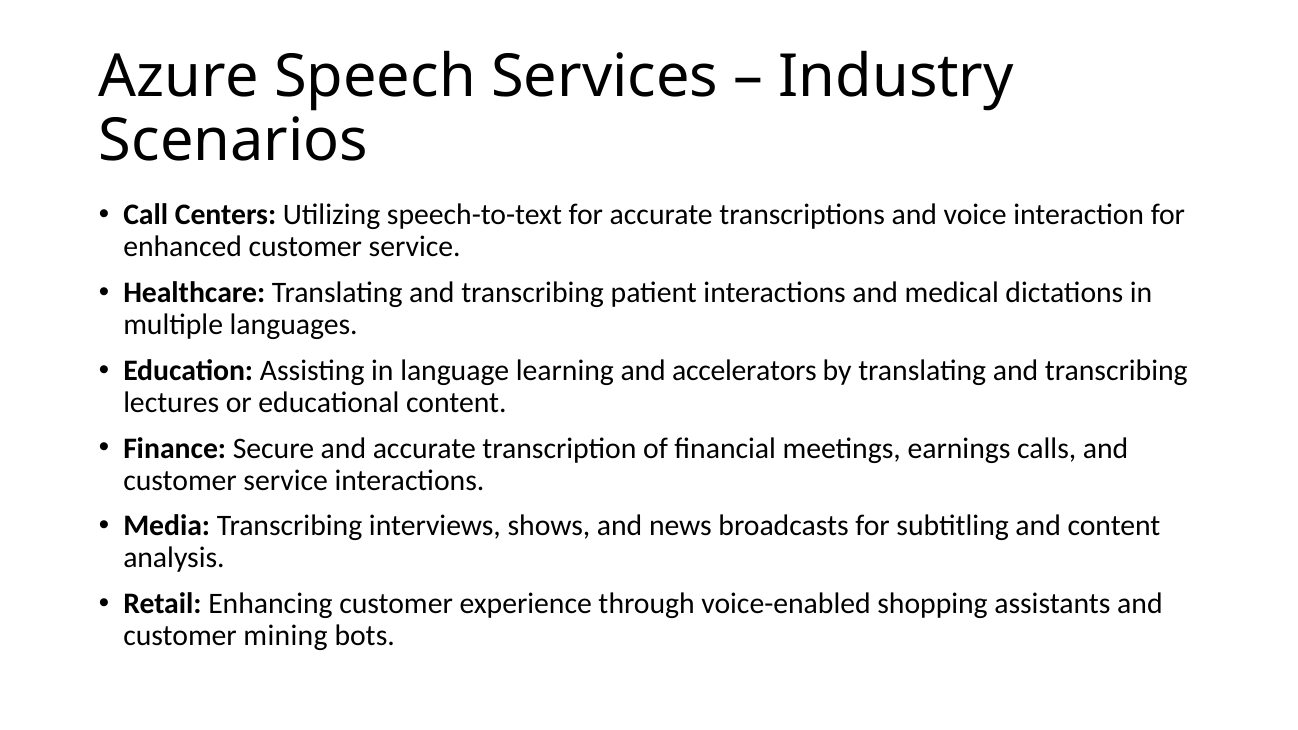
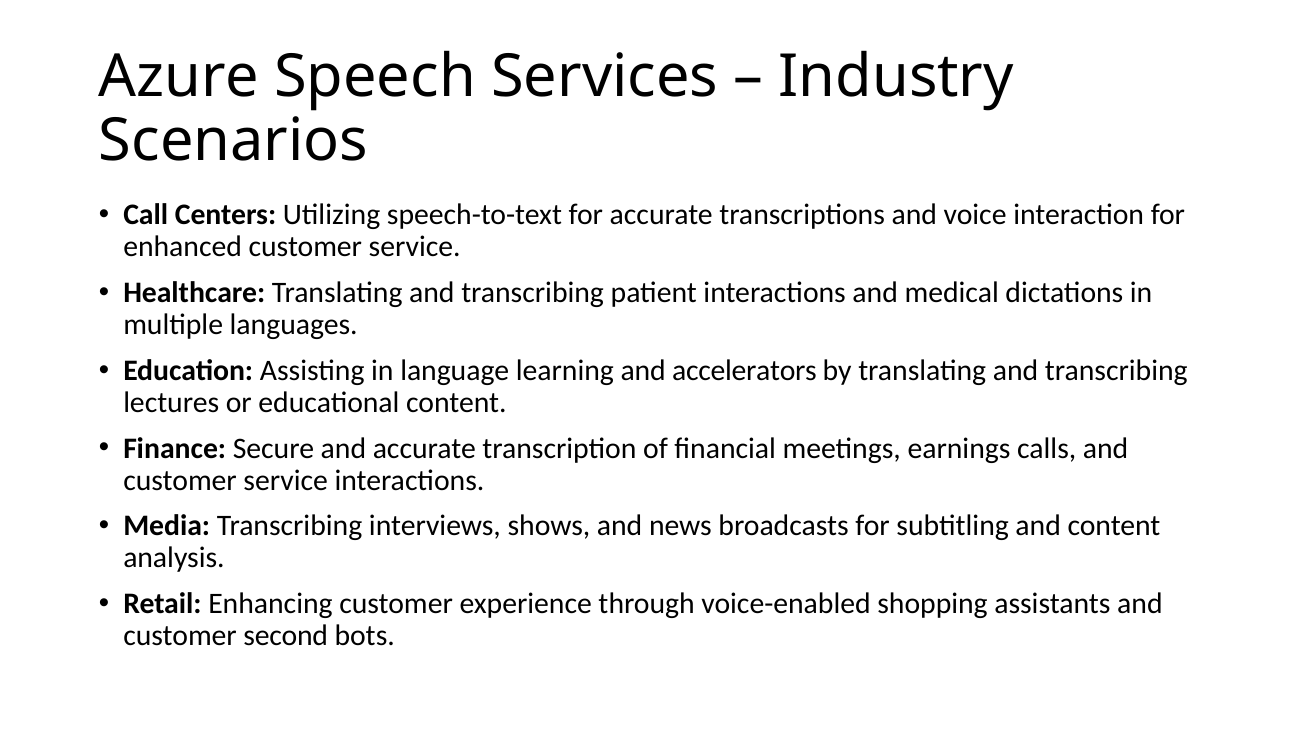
mining: mining -> second
